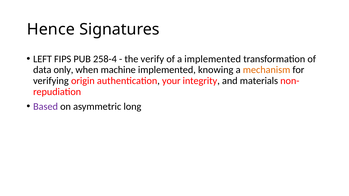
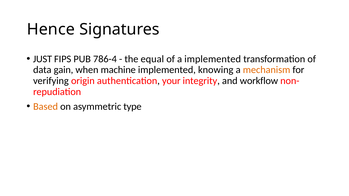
LEFT: LEFT -> JUST
258-4: 258-4 -> 786-4
verify: verify -> equal
only: only -> gain
materials: materials -> workflow
Based colour: purple -> orange
long: long -> type
